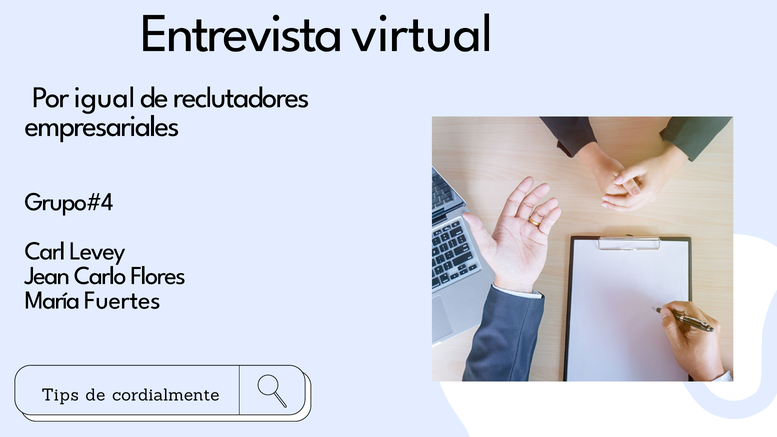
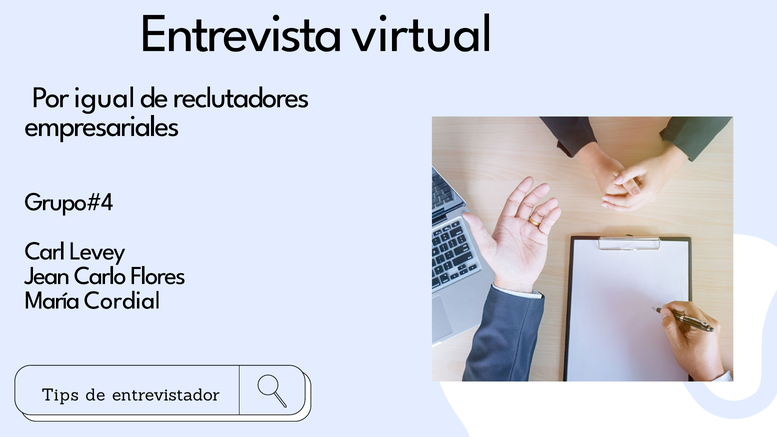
Fuertes: Fuertes -> Cordial
cordialmente: cordialmente -> entrevistador
